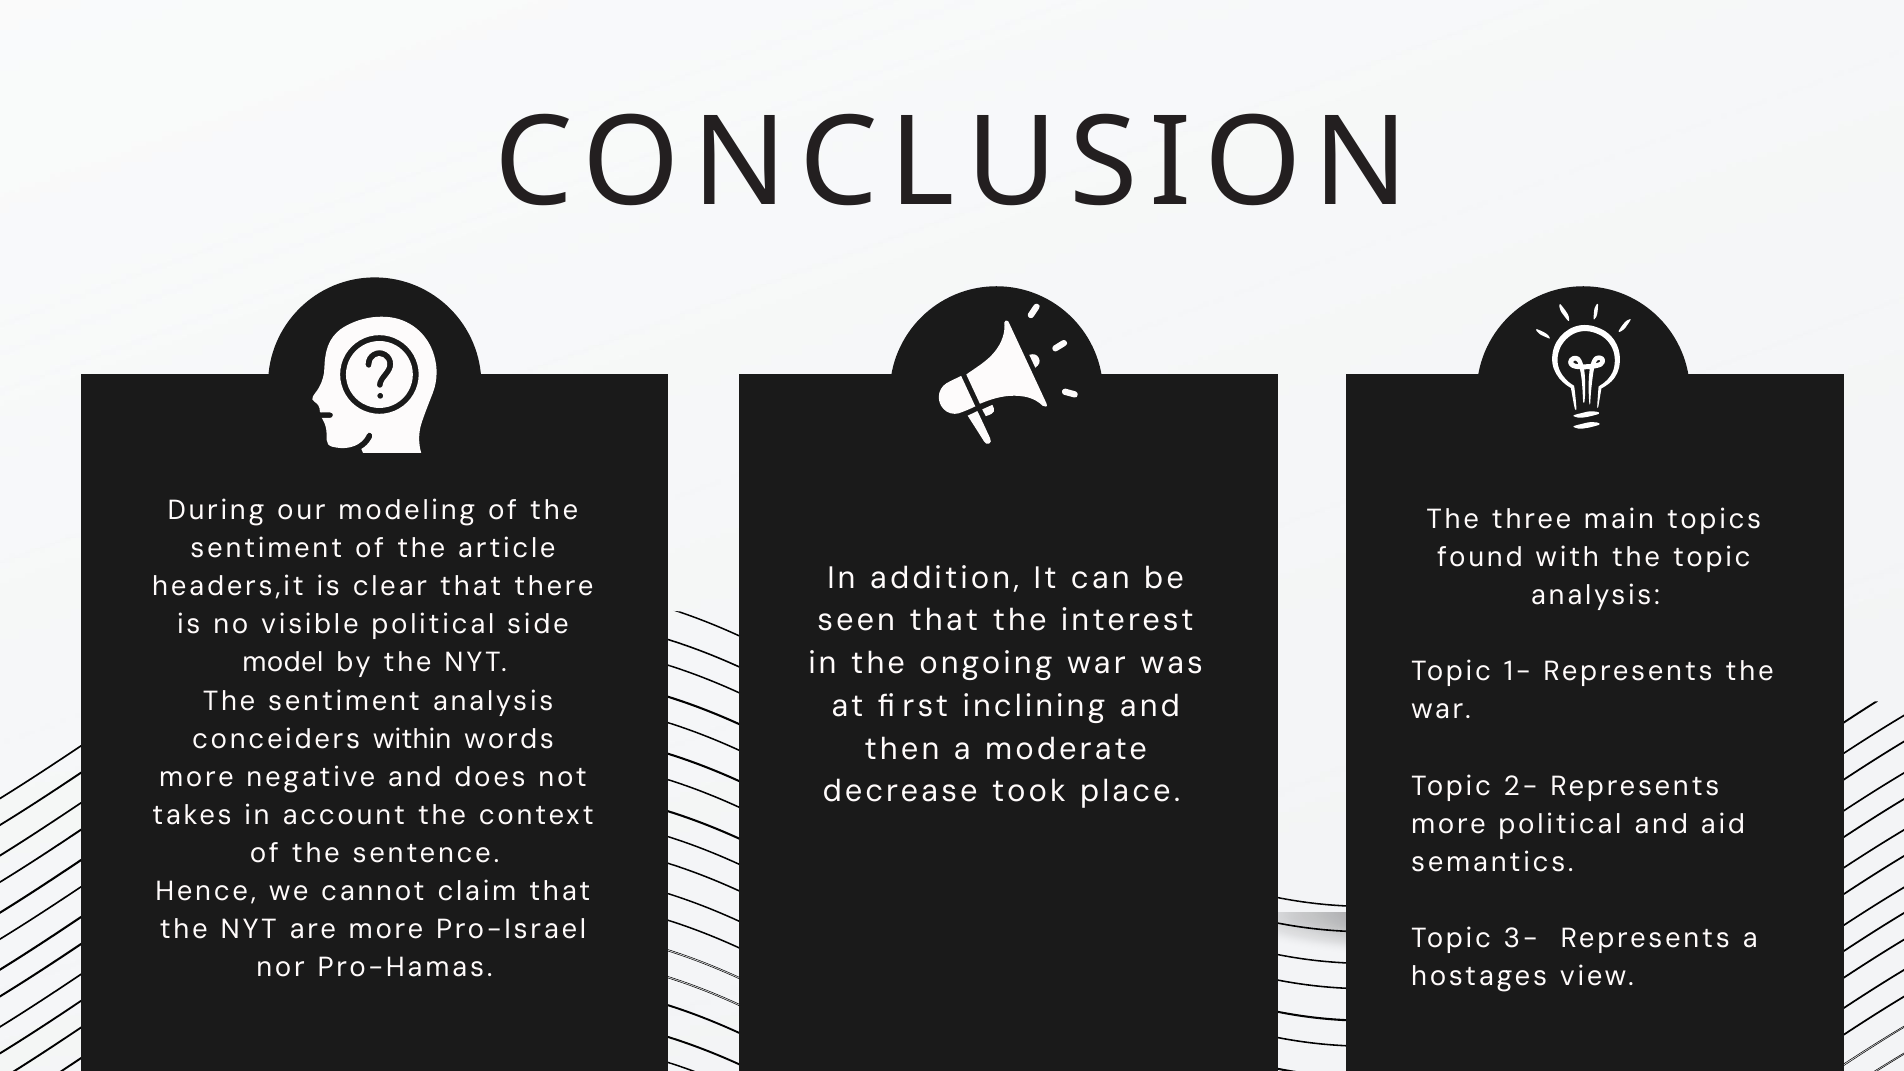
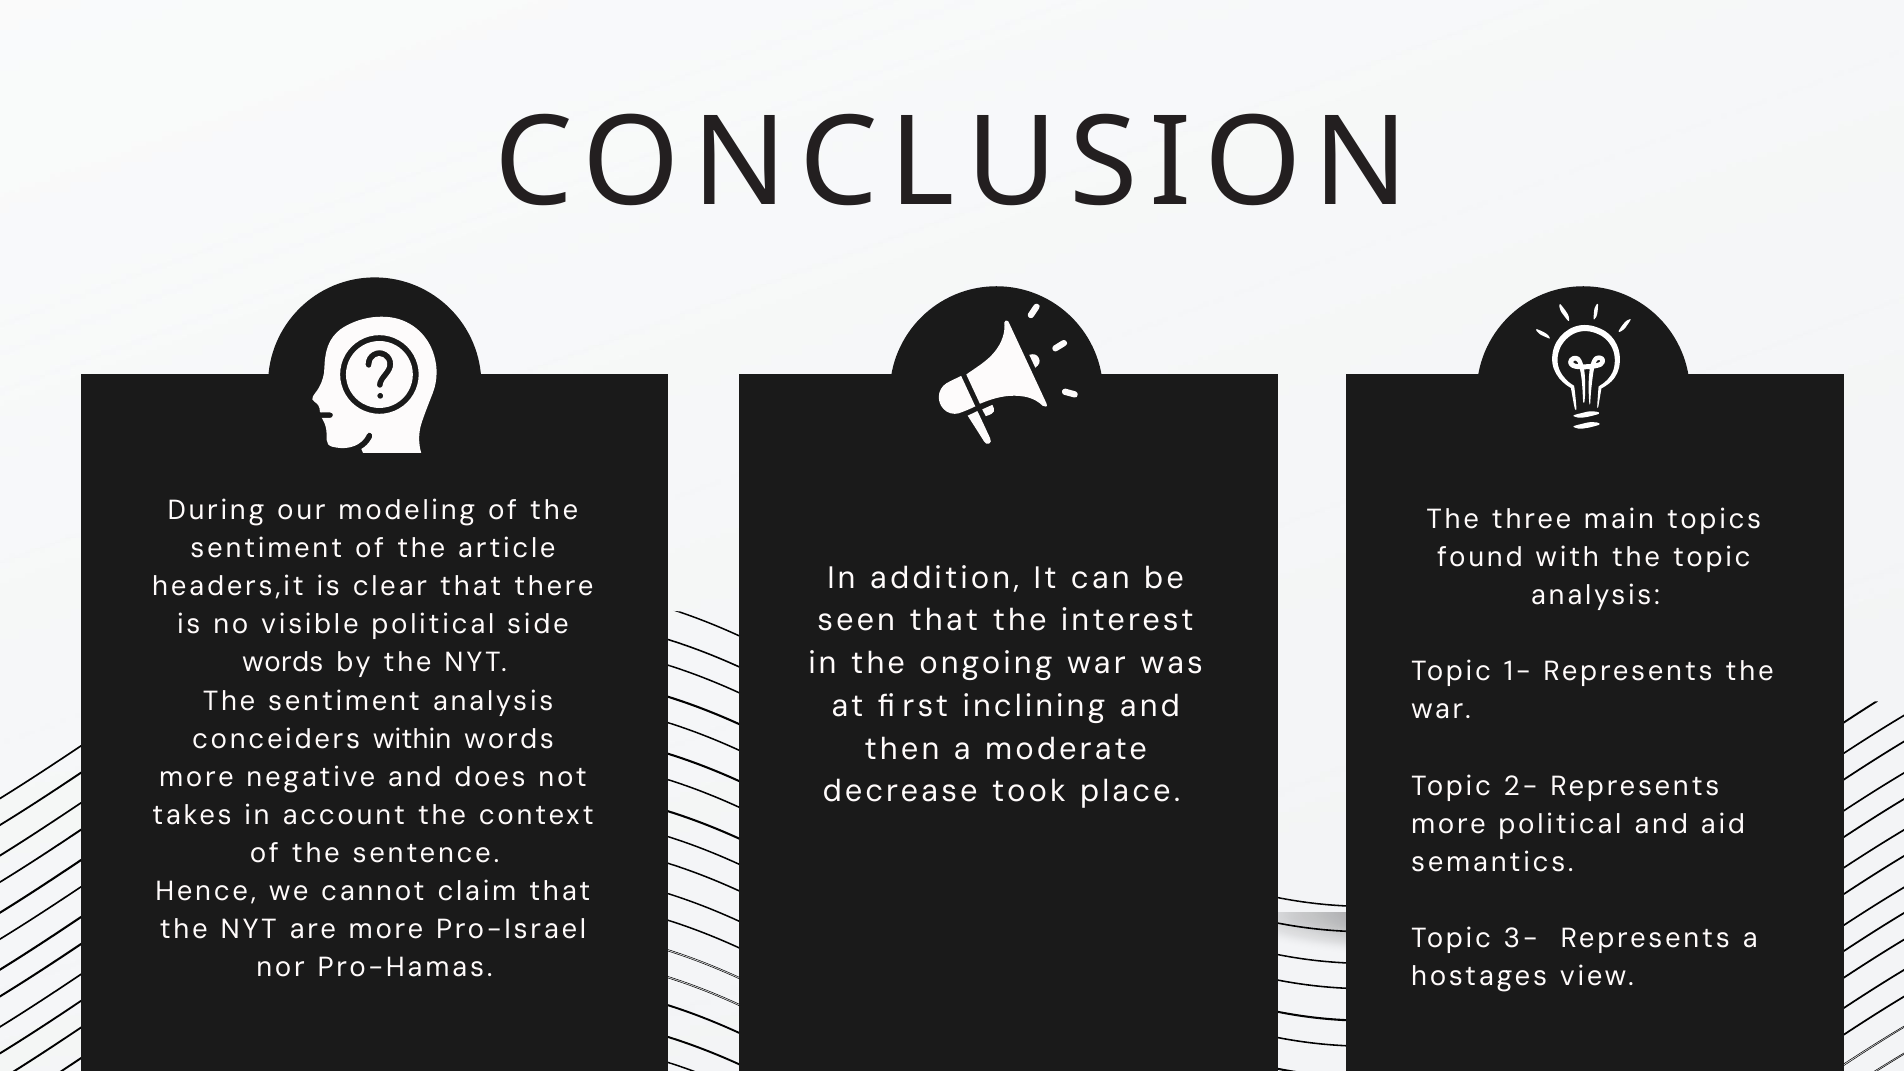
model at (283, 663): model -> words
